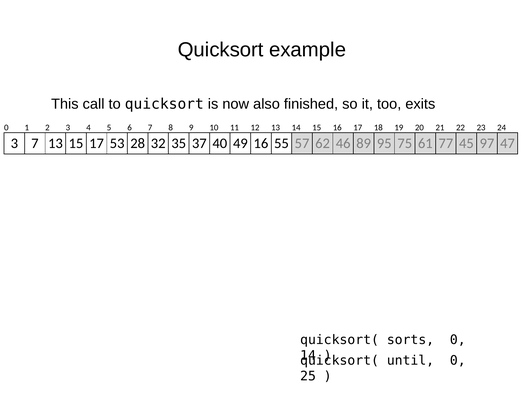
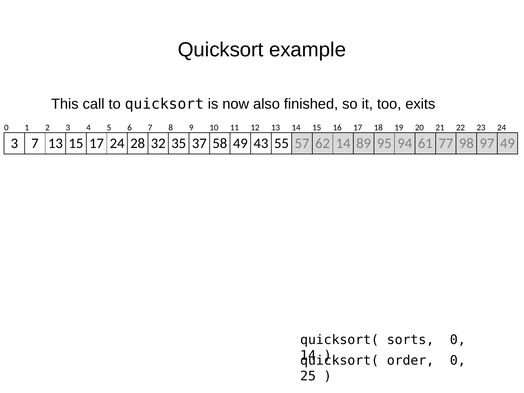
17 53: 53 -> 24
40: 40 -> 58
49 16: 16 -> 43
62 46: 46 -> 14
75: 75 -> 94
45: 45 -> 98
97 47: 47 -> 49
until: until -> order
